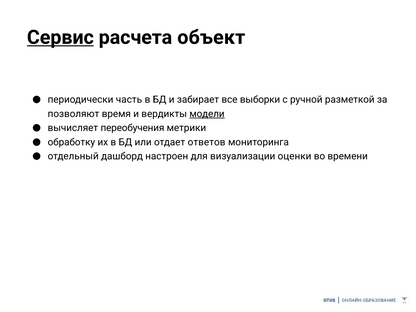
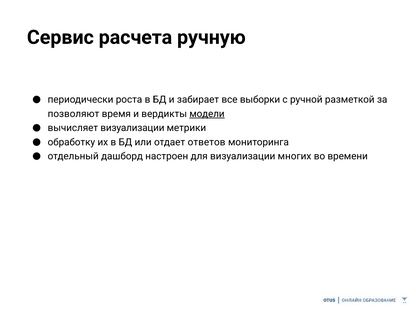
Сервис underline: present -> none
объект: объект -> ручную
часть: часть -> роста
вычисляет переобучения: переобучения -> визуализации
оценки: оценки -> многих
